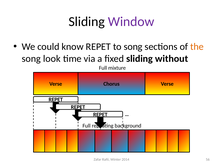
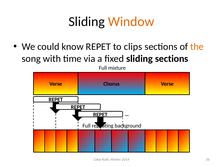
Window colour: purple -> orange
to song: song -> clips
look: look -> with
sliding without: without -> sections
